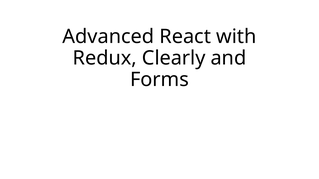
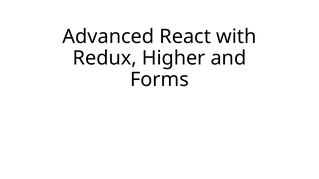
Clearly: Clearly -> Higher
